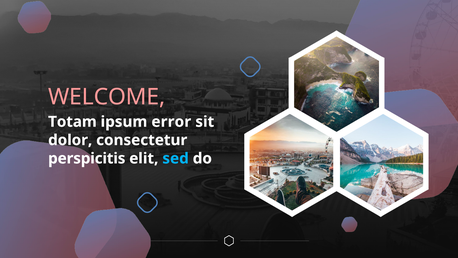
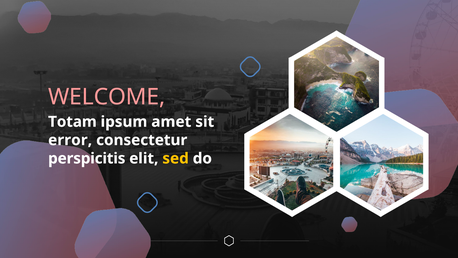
error: error -> amet
dolor: dolor -> error
sed colour: light blue -> yellow
